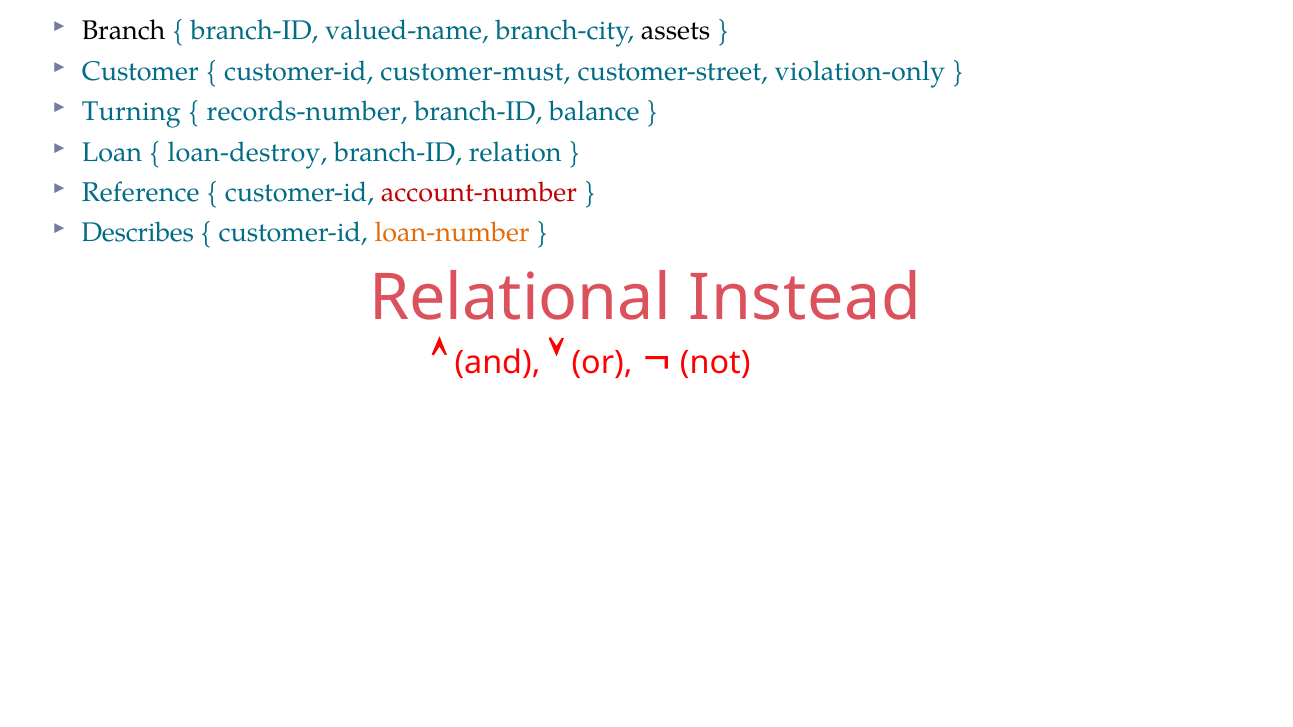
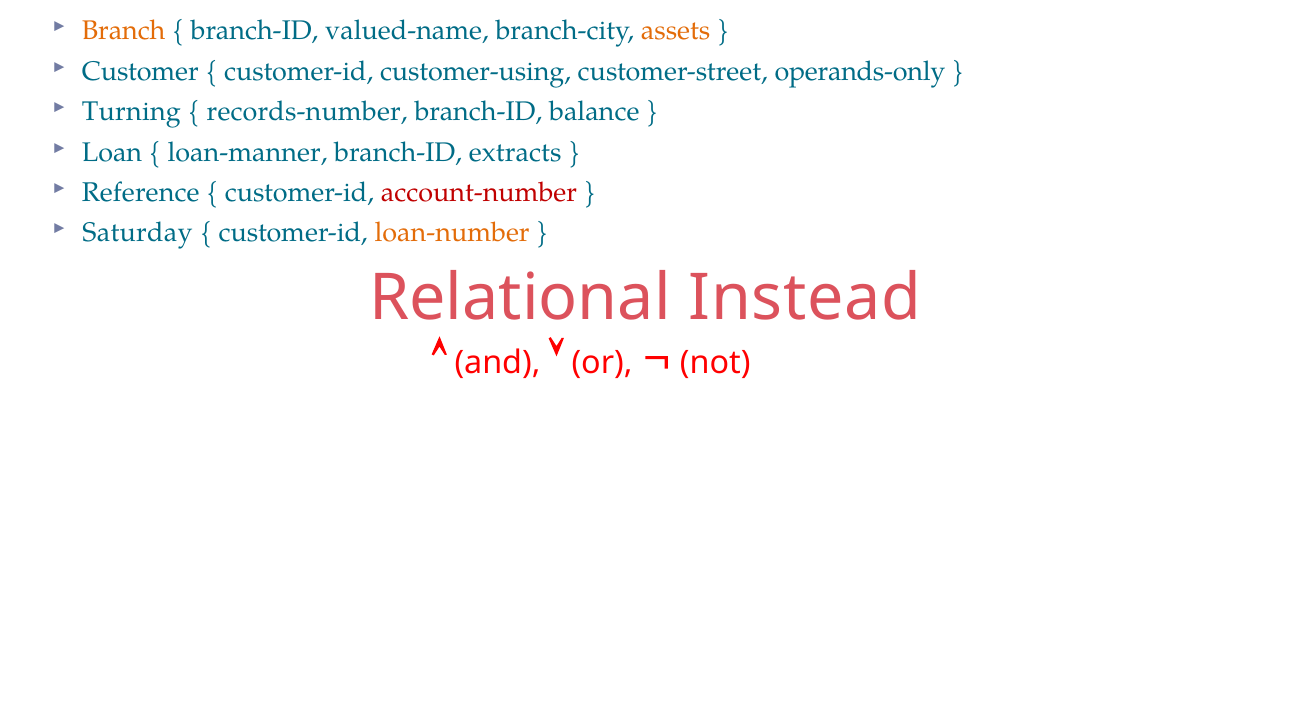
Branch colour: black -> orange
assets colour: black -> orange
customer-must: customer-must -> customer-using
violation-only: violation-only -> operands-only
loan-destroy: loan-destroy -> loan-manner
relation: relation -> extracts
Describes: Describes -> Saturday
